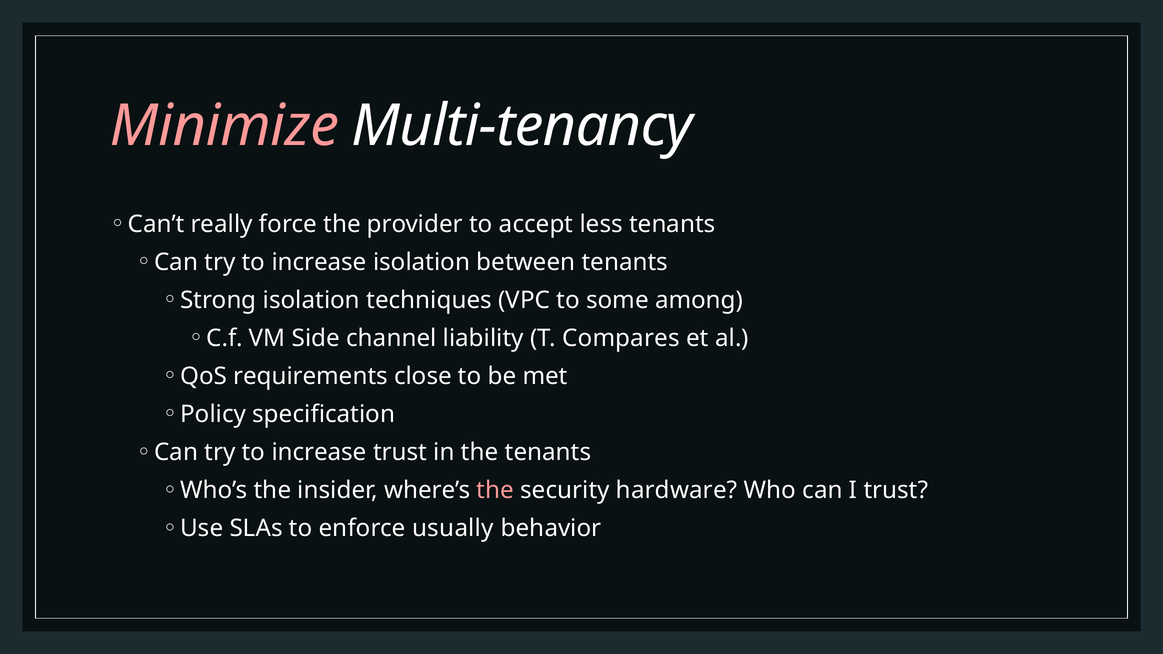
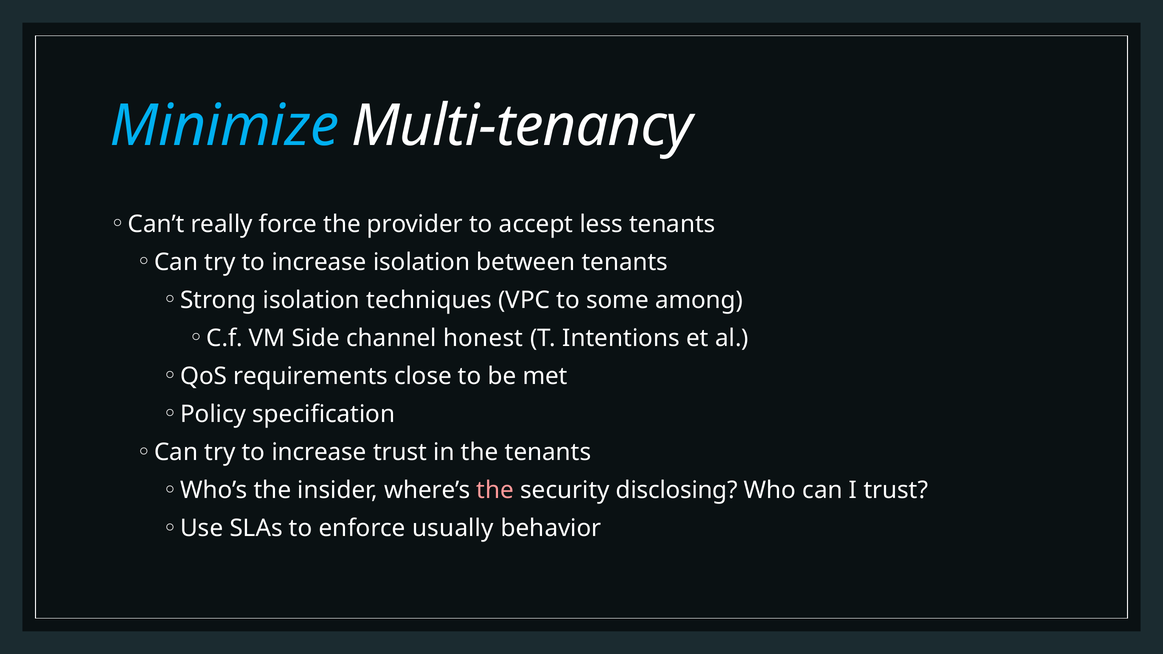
Minimize colour: pink -> light blue
liability: liability -> honest
Compares: Compares -> Intentions
hardware: hardware -> disclosing
